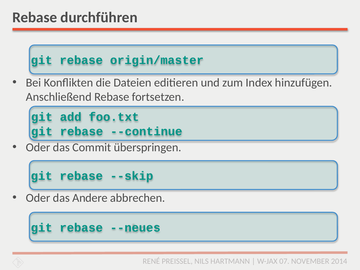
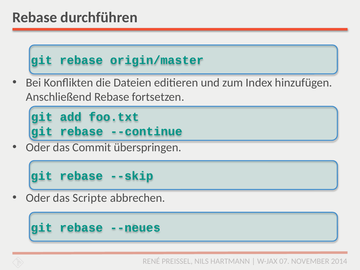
Andere: Andere -> Scripte
